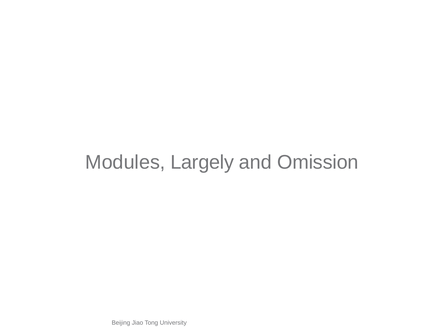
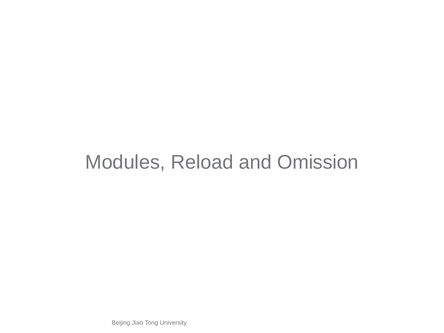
Largely: Largely -> Reload
